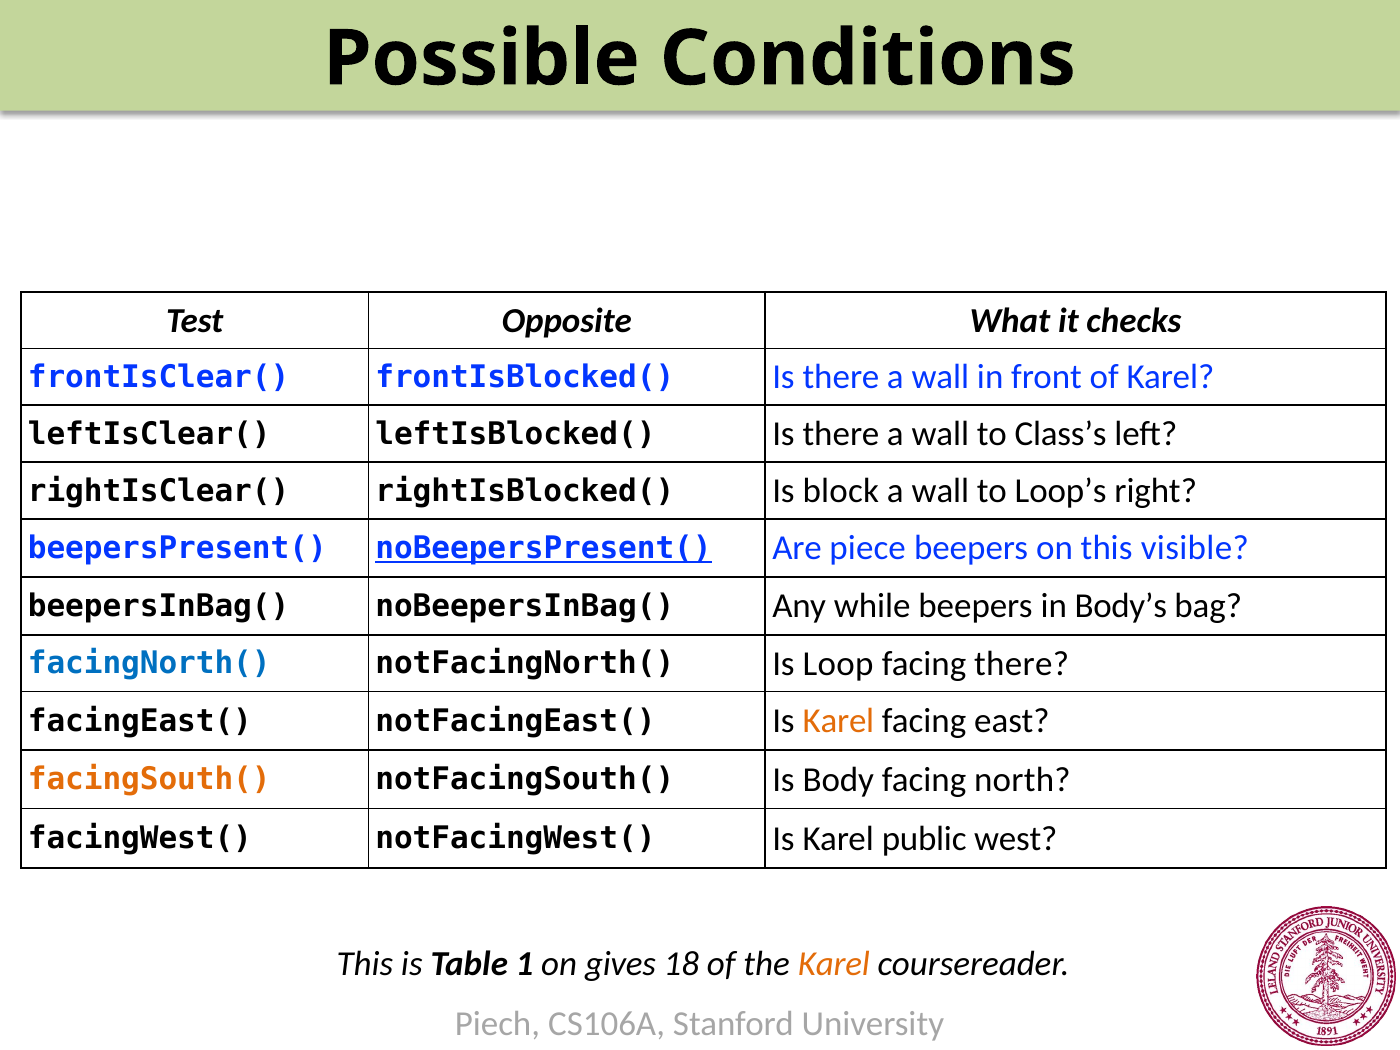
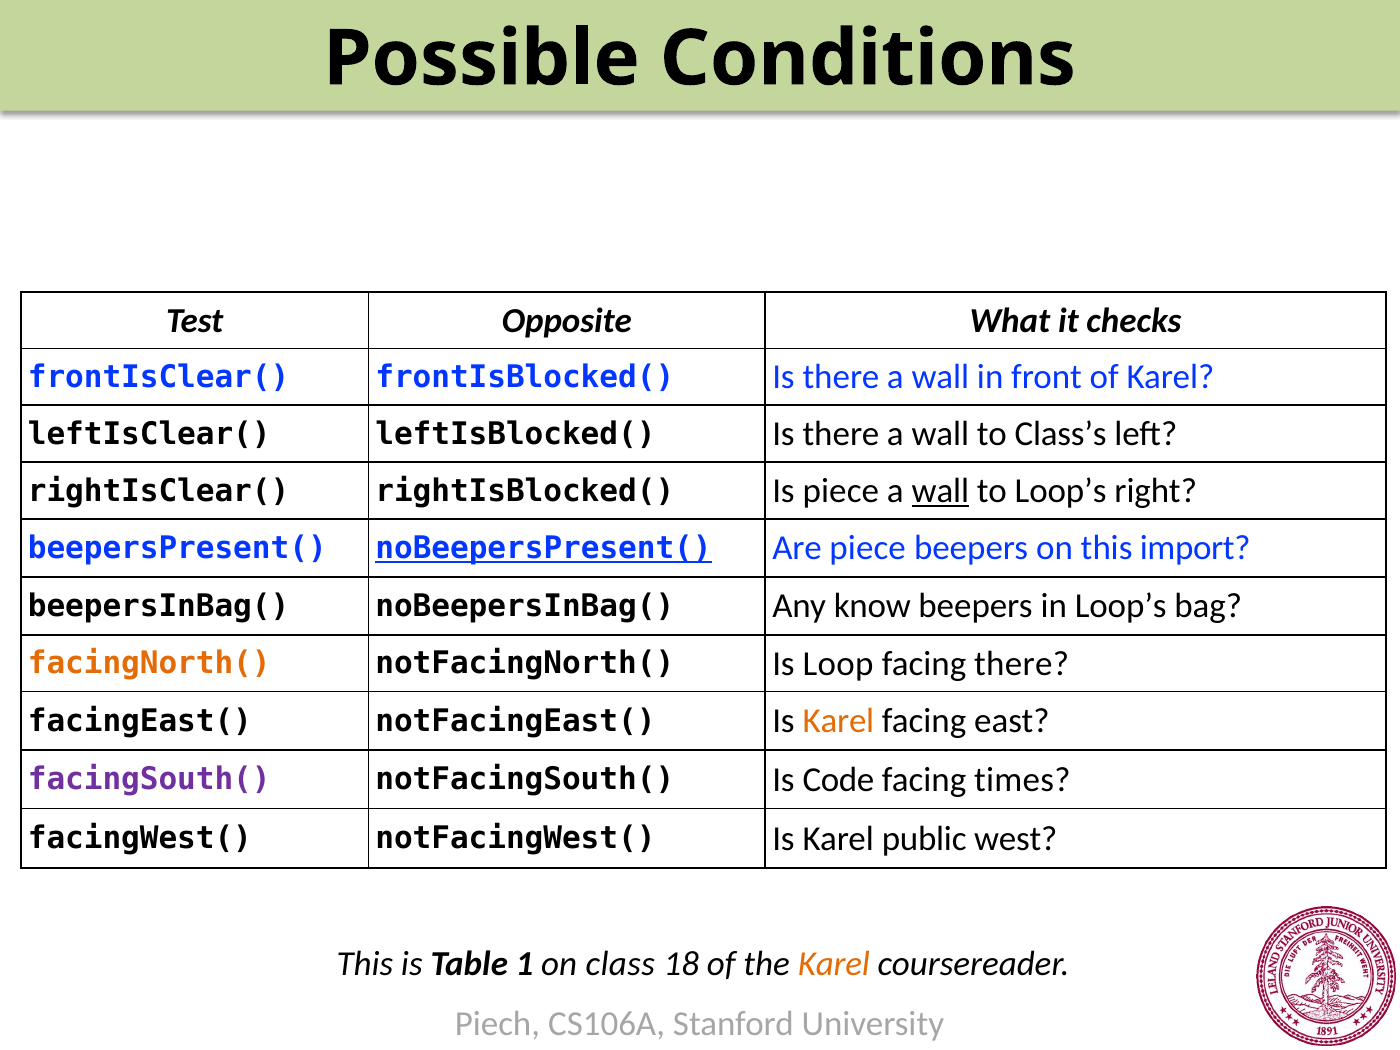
Is block: block -> piece
wall at (940, 491) underline: none -> present
visible: visible -> import
while: while -> know
in Body’s: Body’s -> Loop’s
facingNorth( colour: blue -> orange
facingSouth( colour: orange -> purple
Body: Body -> Code
north: north -> times
gives: gives -> class
